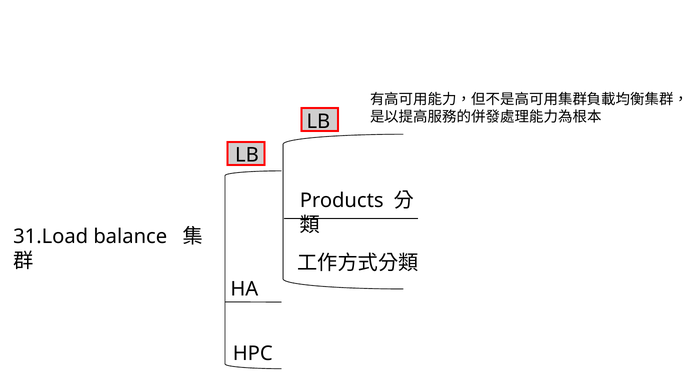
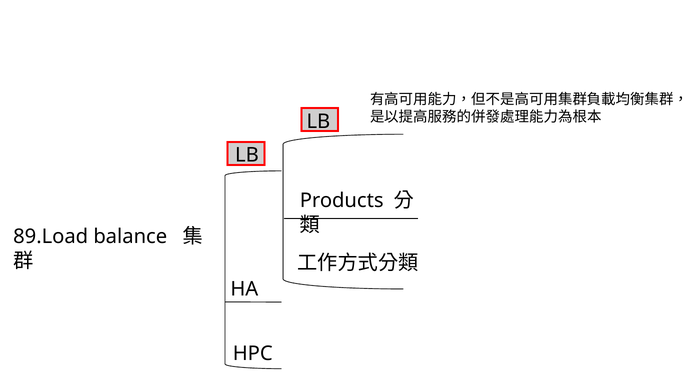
31.Load: 31.Load -> 89.Load
